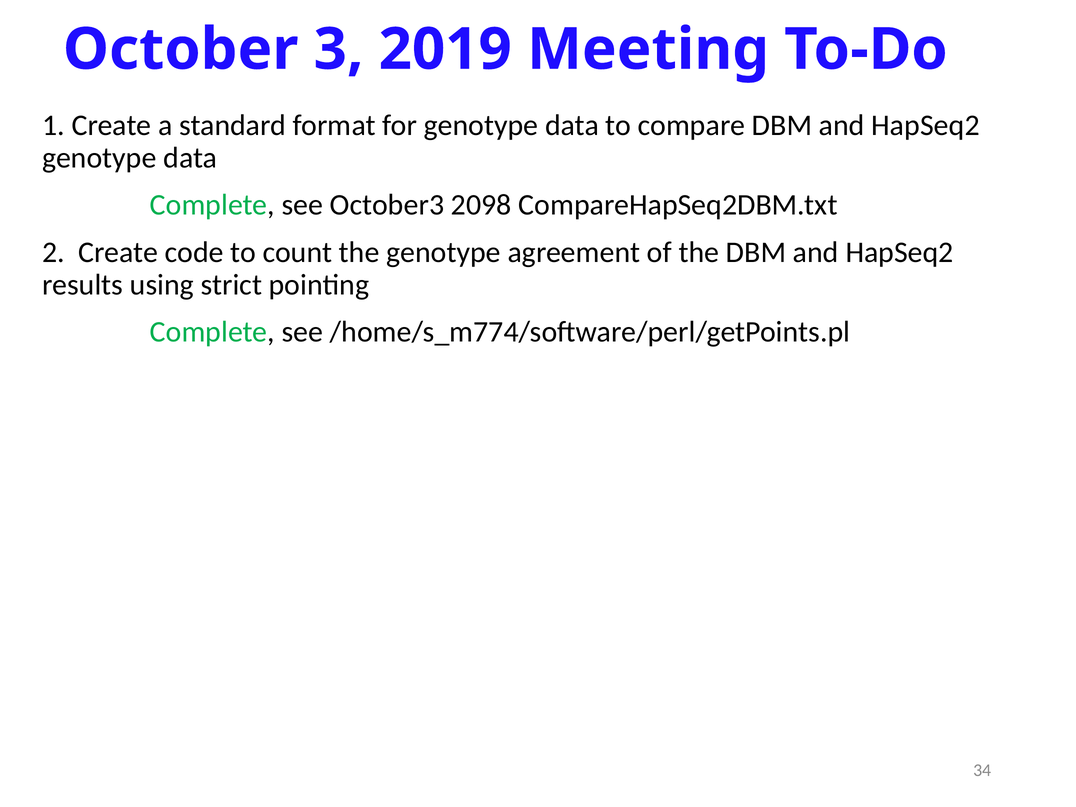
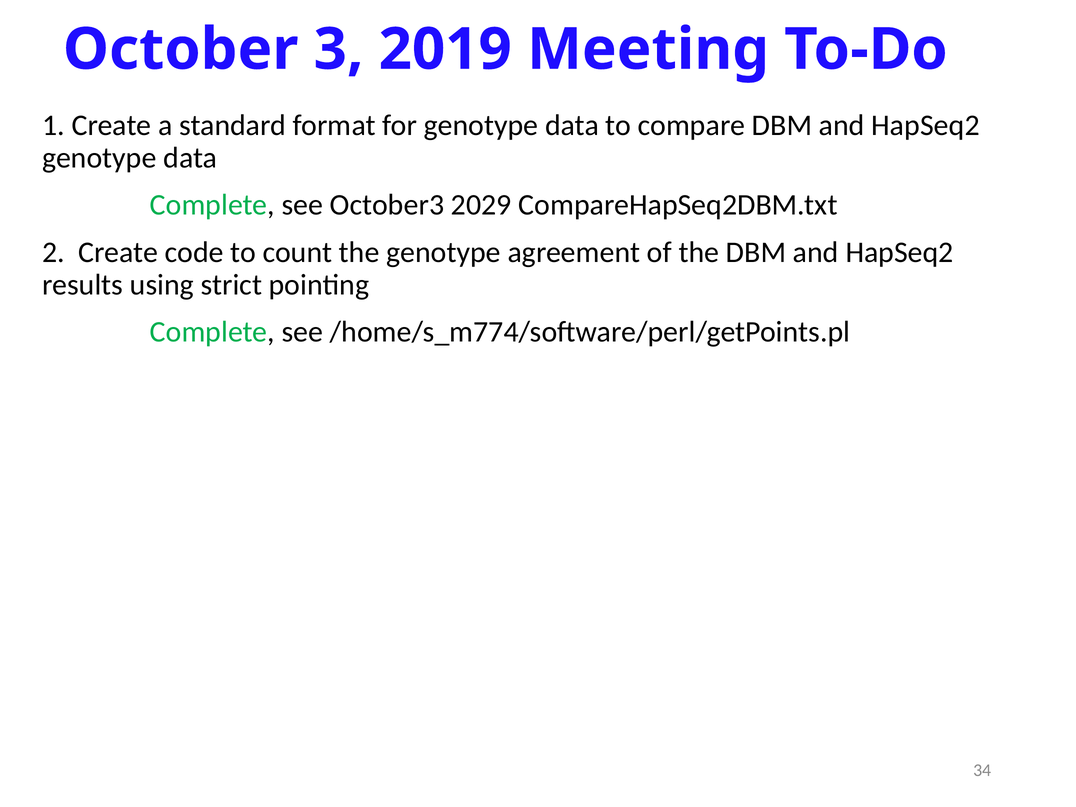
2098: 2098 -> 2029
